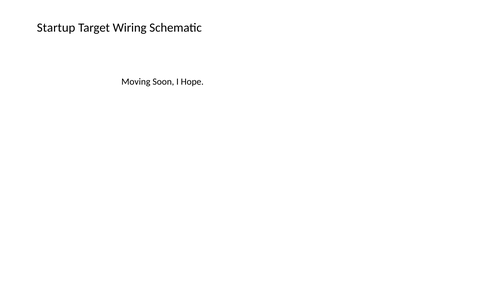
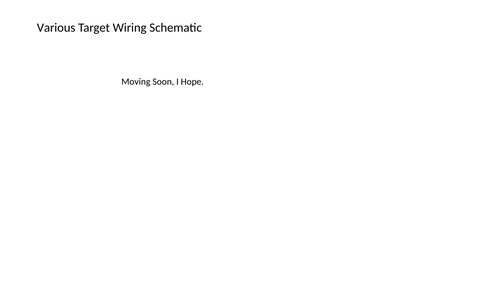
Startup: Startup -> Various
